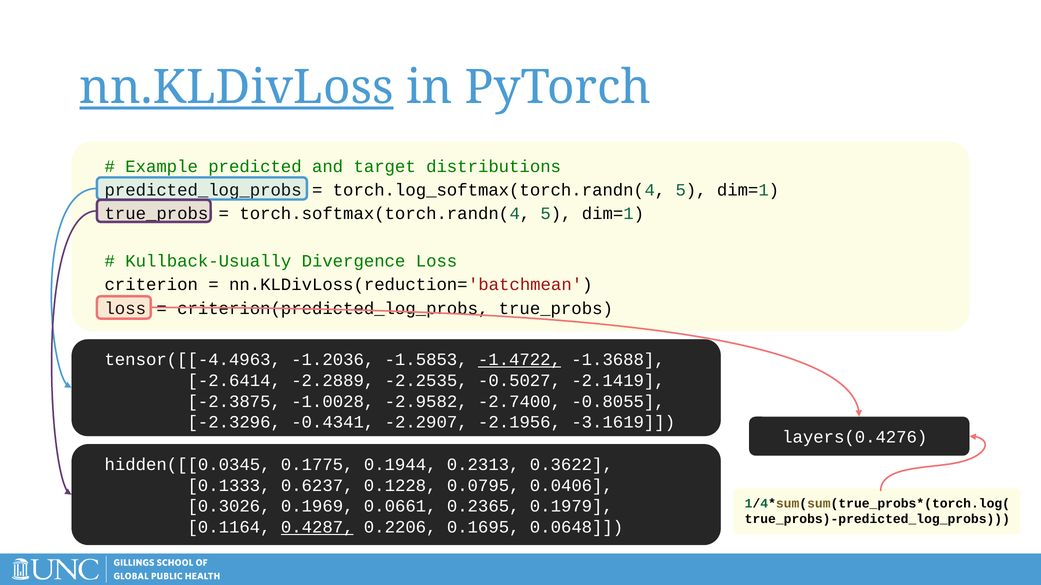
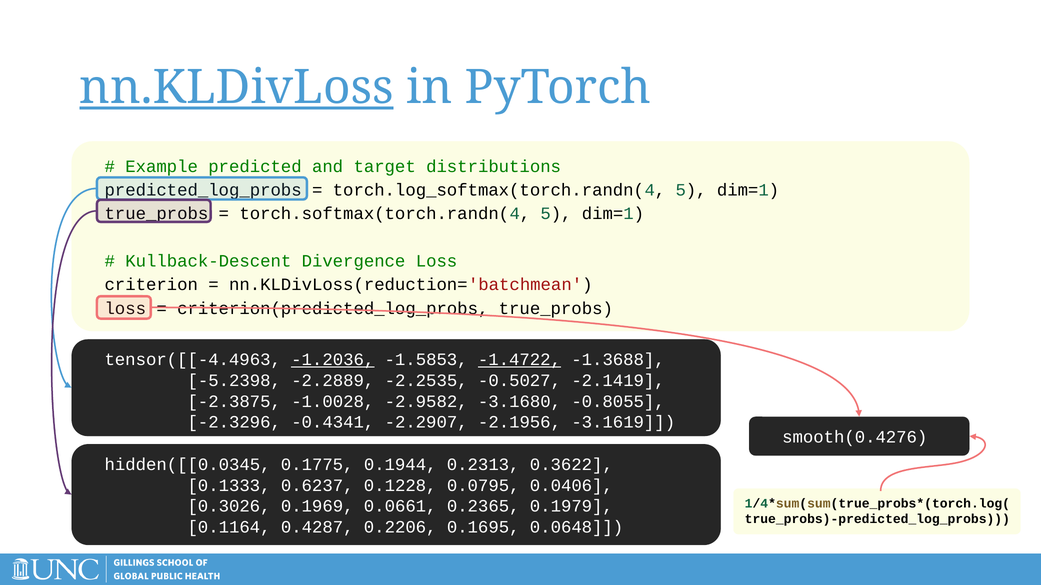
Kullback-Usually: Kullback-Usually -> Kullback-Descent
-1.2036 underline: none -> present
-2.6414: -2.6414 -> -5.2398
-2.7400: -2.7400 -> -3.1680
layers(0.4276: layers(0.4276 -> smooth(0.4276
0.4287 underline: present -> none
